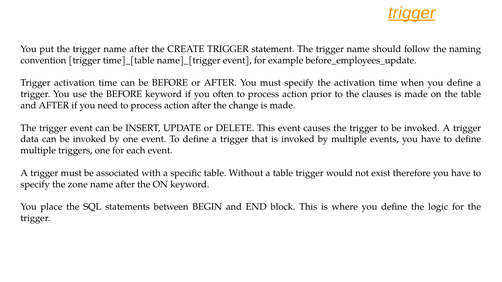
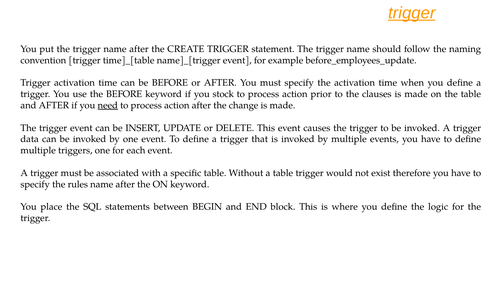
often: often -> stock
need underline: none -> present
zone: zone -> rules
